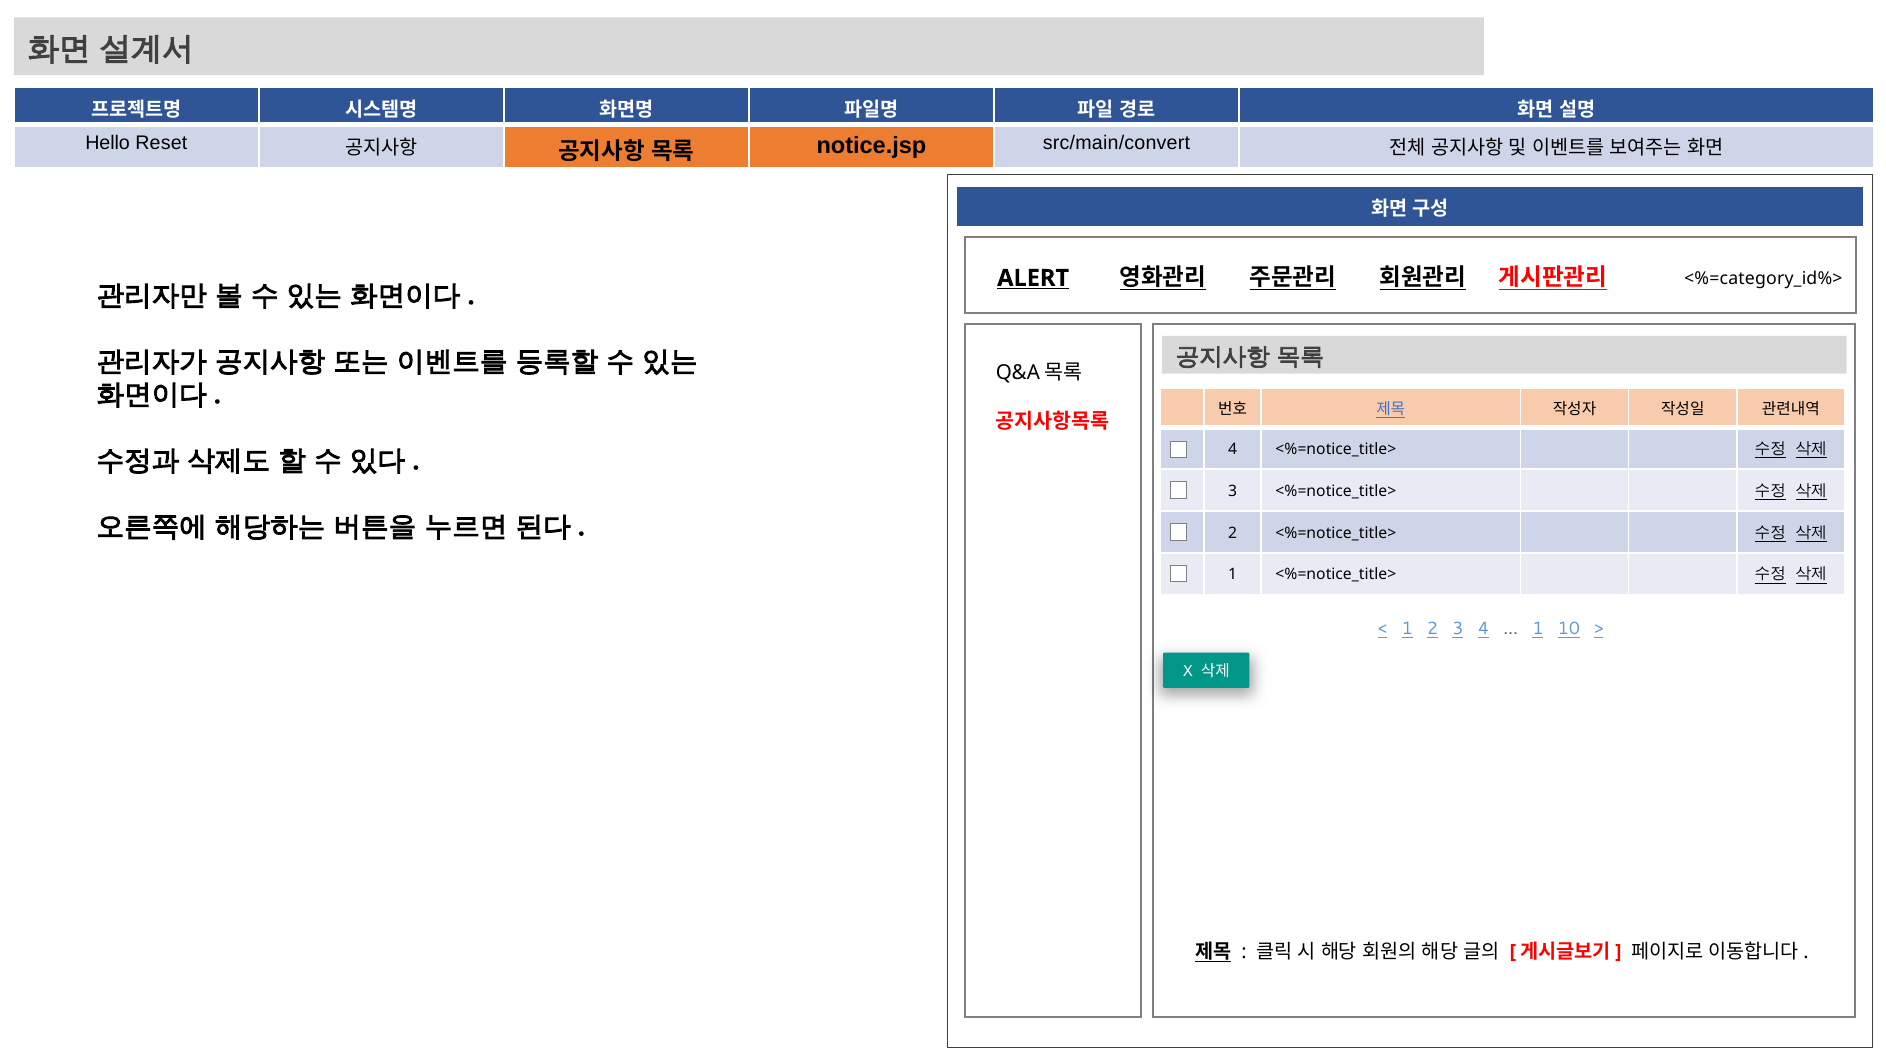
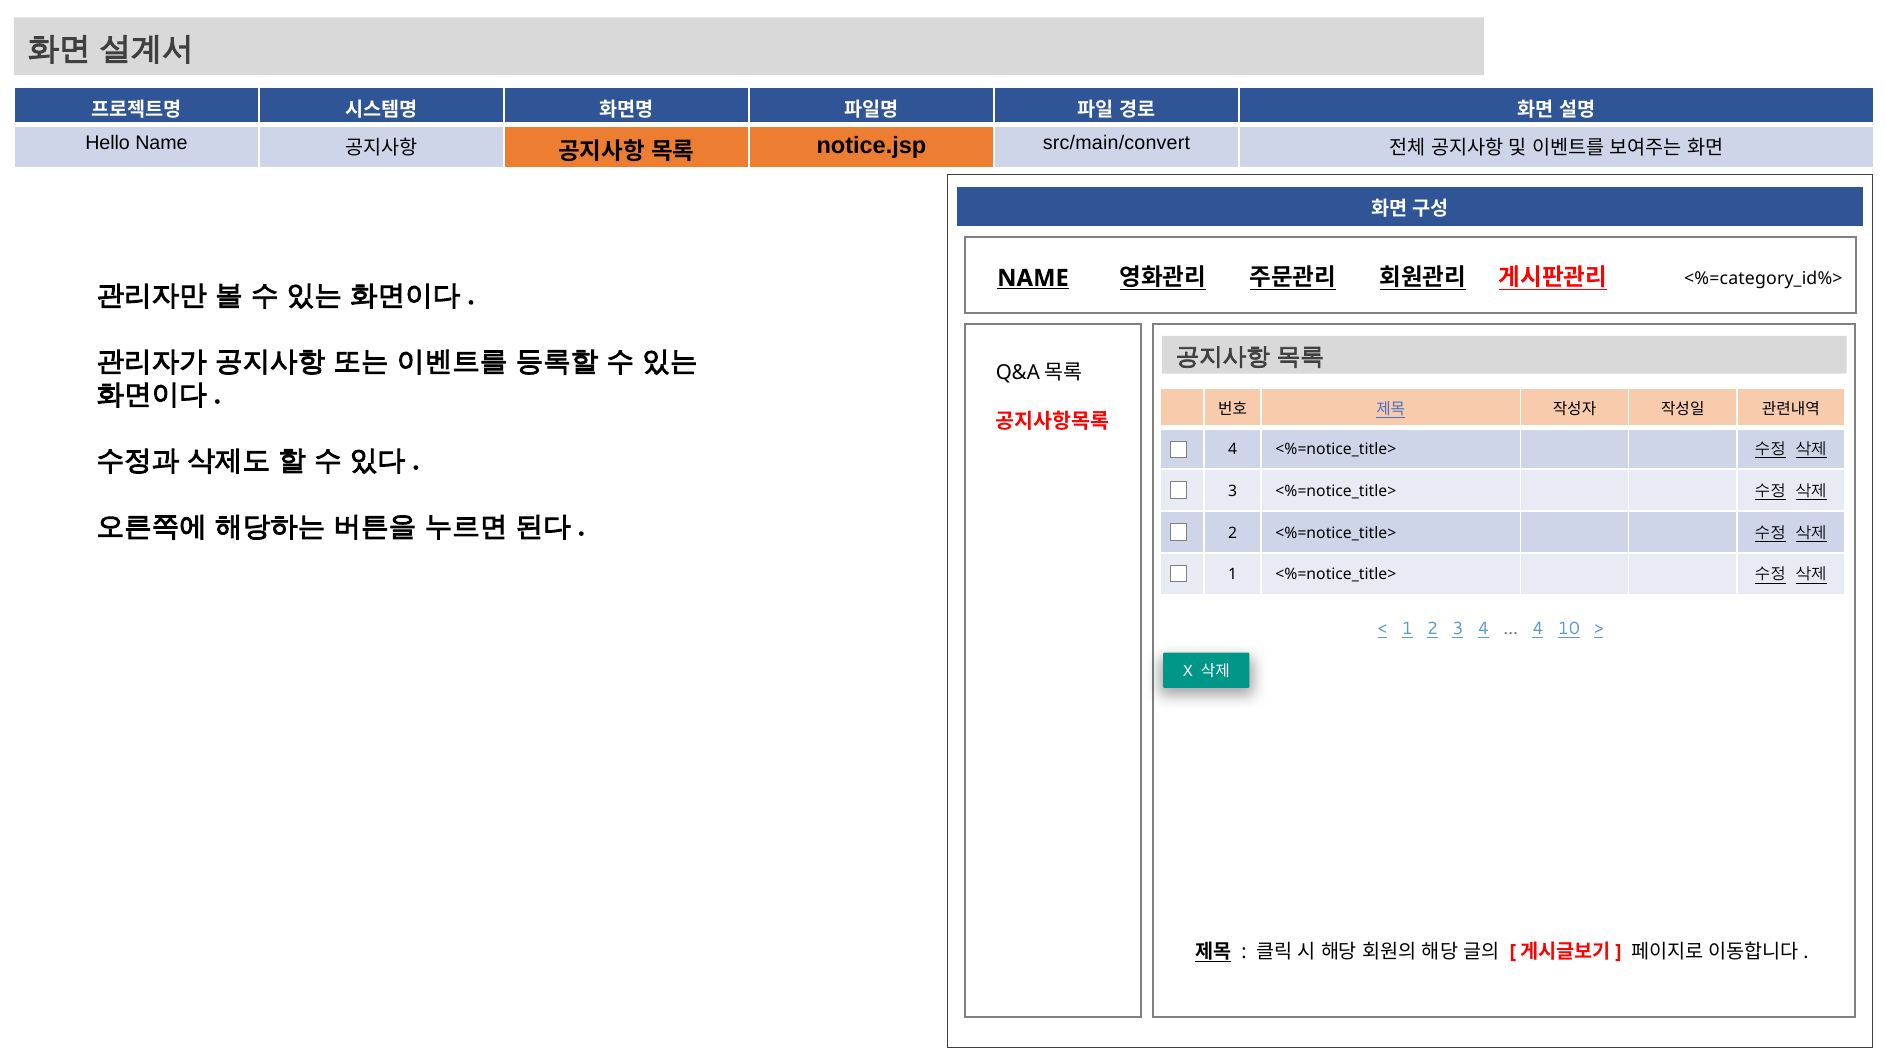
Hello Reset: Reset -> Name
ALERT at (1033, 278): ALERT -> NAME
1 at (1538, 629): 1 -> 4
